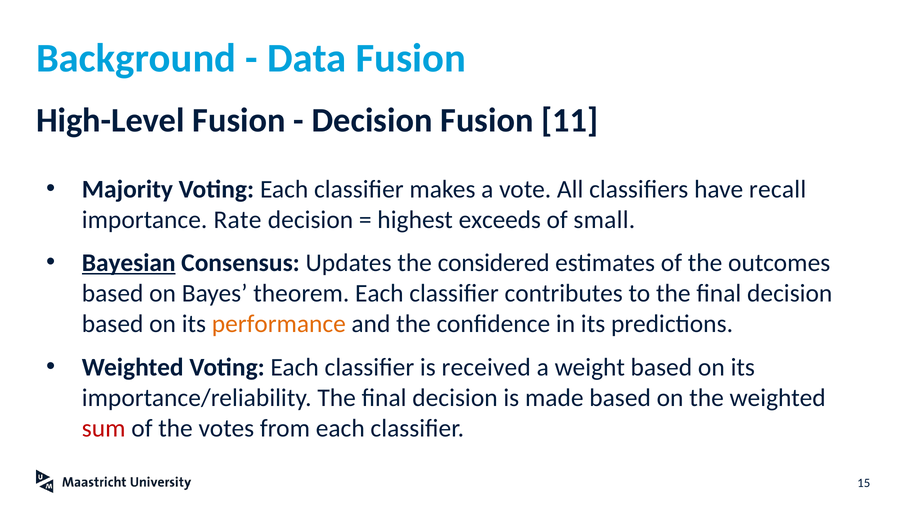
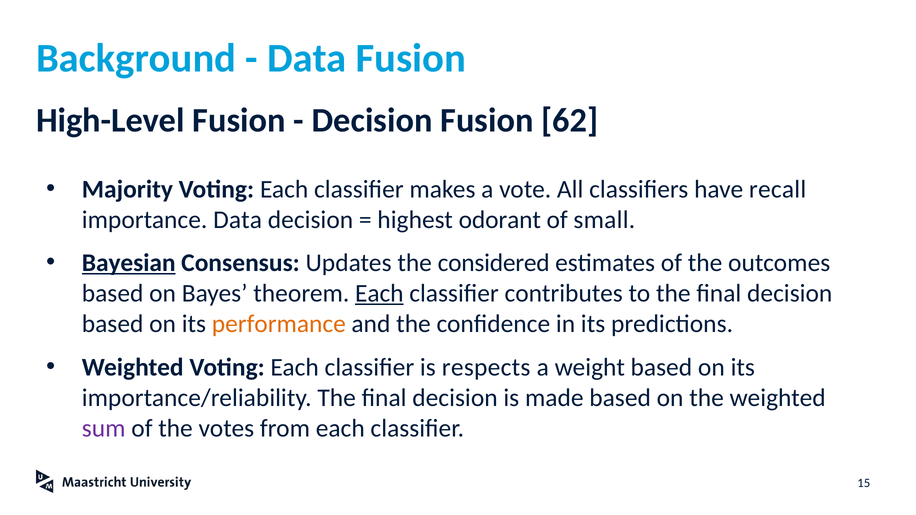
11: 11 -> 62
importance Rate: Rate -> Data
exceeds: exceeds -> odorant
Each at (379, 294) underline: none -> present
received: received -> respects
sum colour: red -> purple
